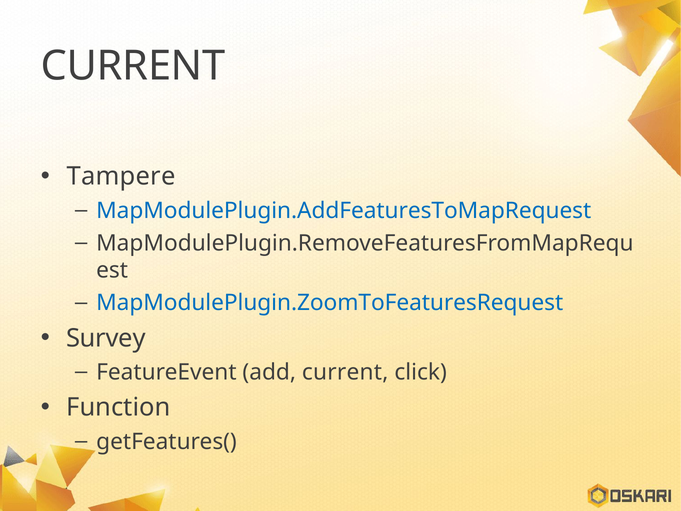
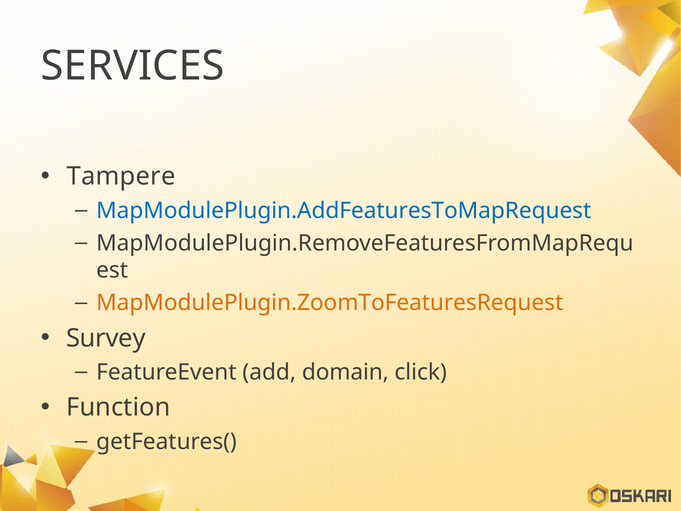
CURRENT at (133, 66): CURRENT -> SERVICES
MapModulePlugin.ZoomToFeaturesRequest colour: blue -> orange
add current: current -> domain
